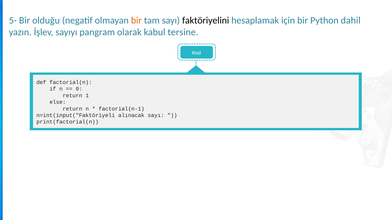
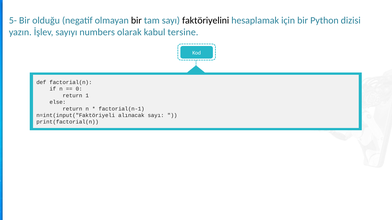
bir at (136, 21) colour: orange -> black
dahil: dahil -> dizisi
pangram: pangram -> numbers
